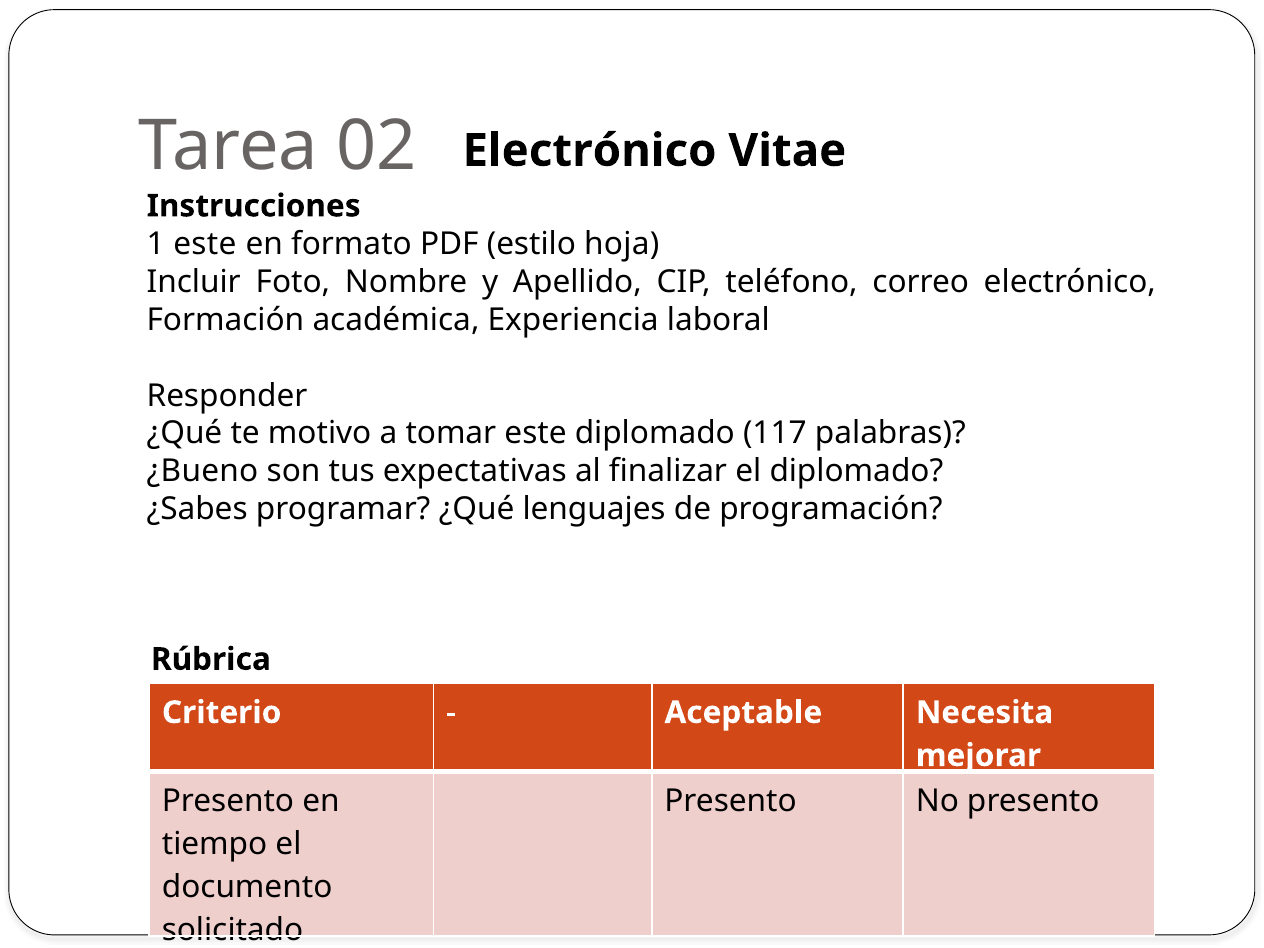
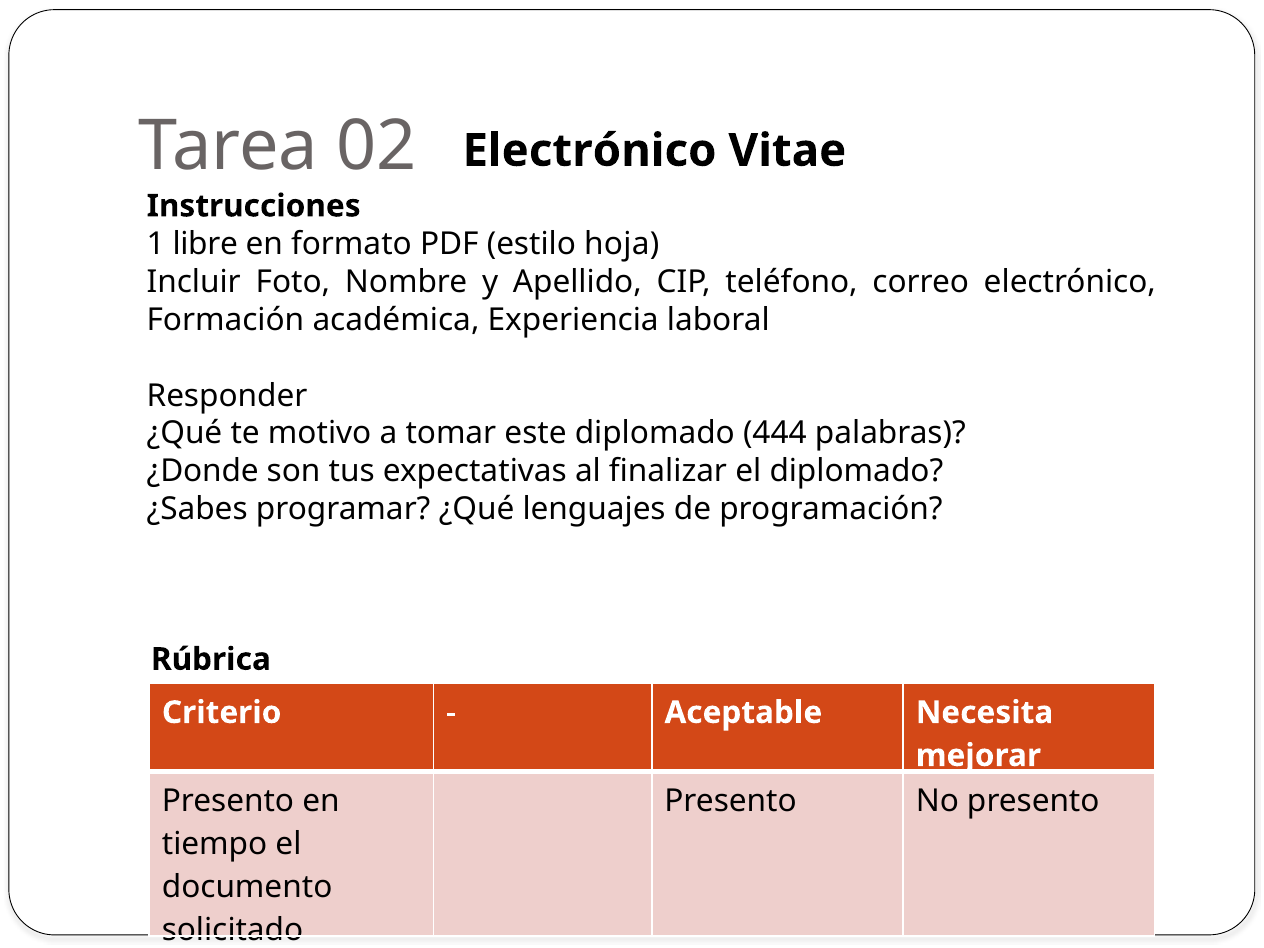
1 este: este -> libre
117: 117 -> 444
¿Bueno: ¿Bueno -> ¿Donde
